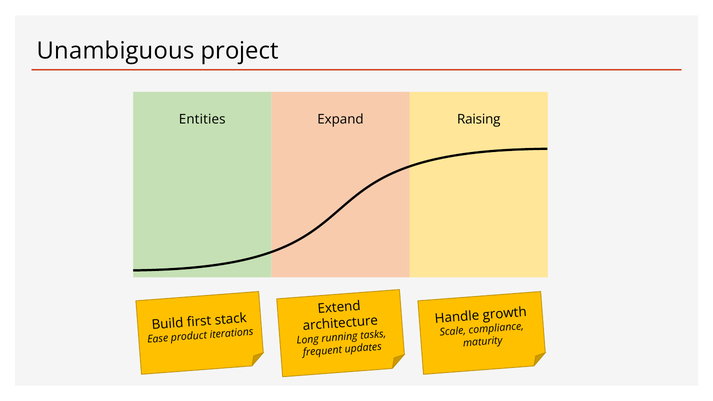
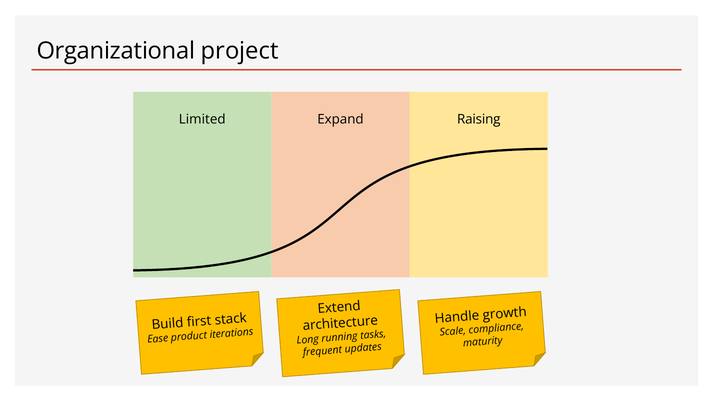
Unambiguous: Unambiguous -> Organizational
Entities: Entities -> Limited
